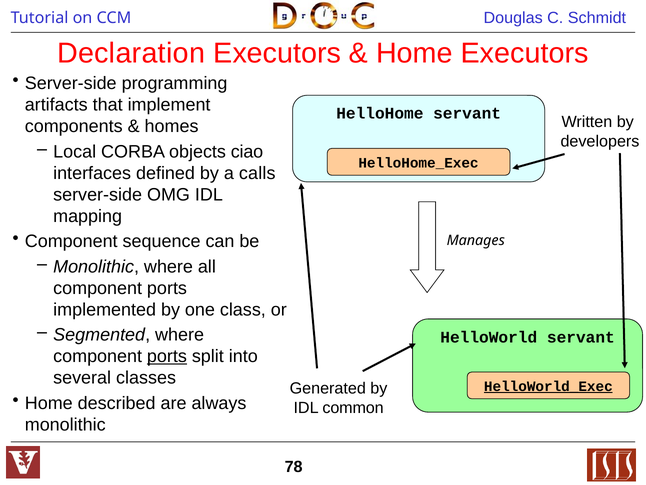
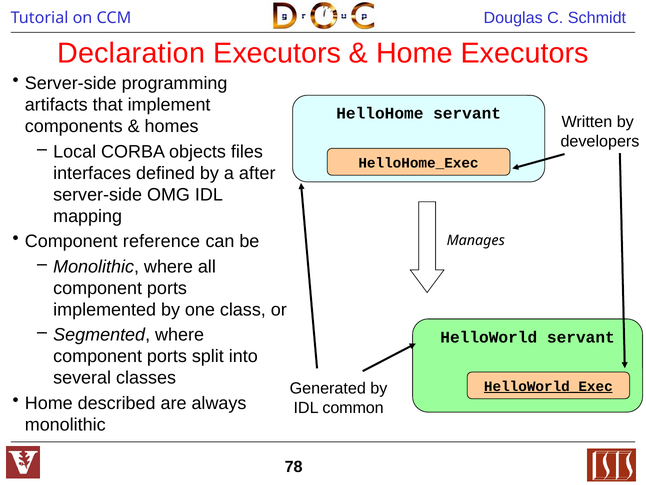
ciao: ciao -> files
calls: calls -> after
sequence: sequence -> reference
ports at (167, 356) underline: present -> none
